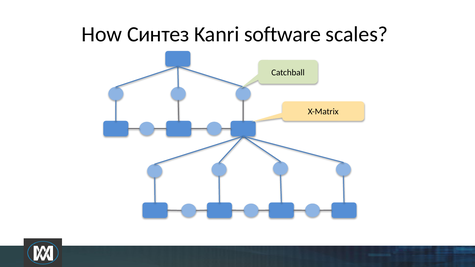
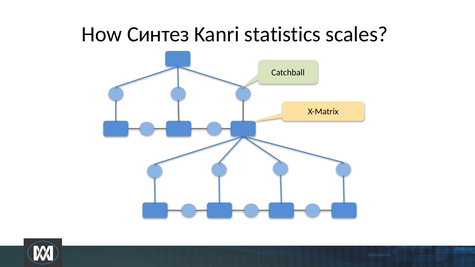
software: software -> statistics
